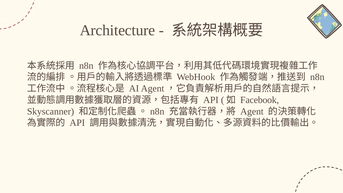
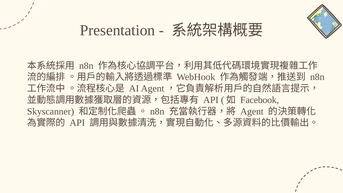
Architecture: Architecture -> Presentation
